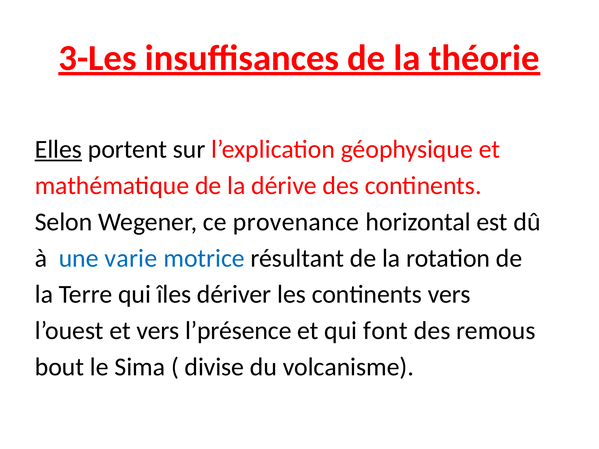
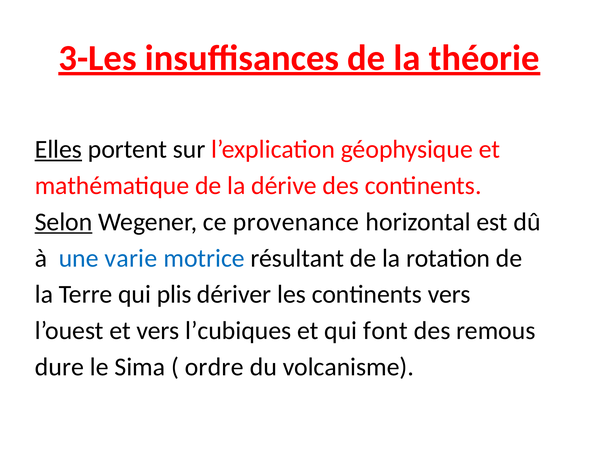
Selon underline: none -> present
îles: îles -> plis
l’présence: l’présence -> l’cubiques
bout: bout -> dure
divise: divise -> ordre
